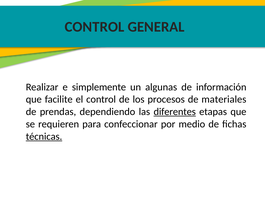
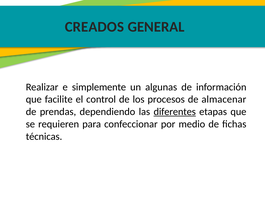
CONTROL at (94, 27): CONTROL -> CREADOS
materiales: materiales -> almacenar
técnicas underline: present -> none
